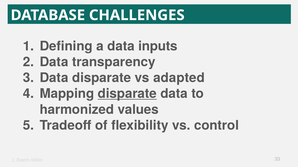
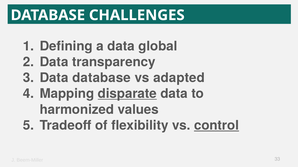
inputs: inputs -> global
Data disparate: disparate -> database
control underline: none -> present
